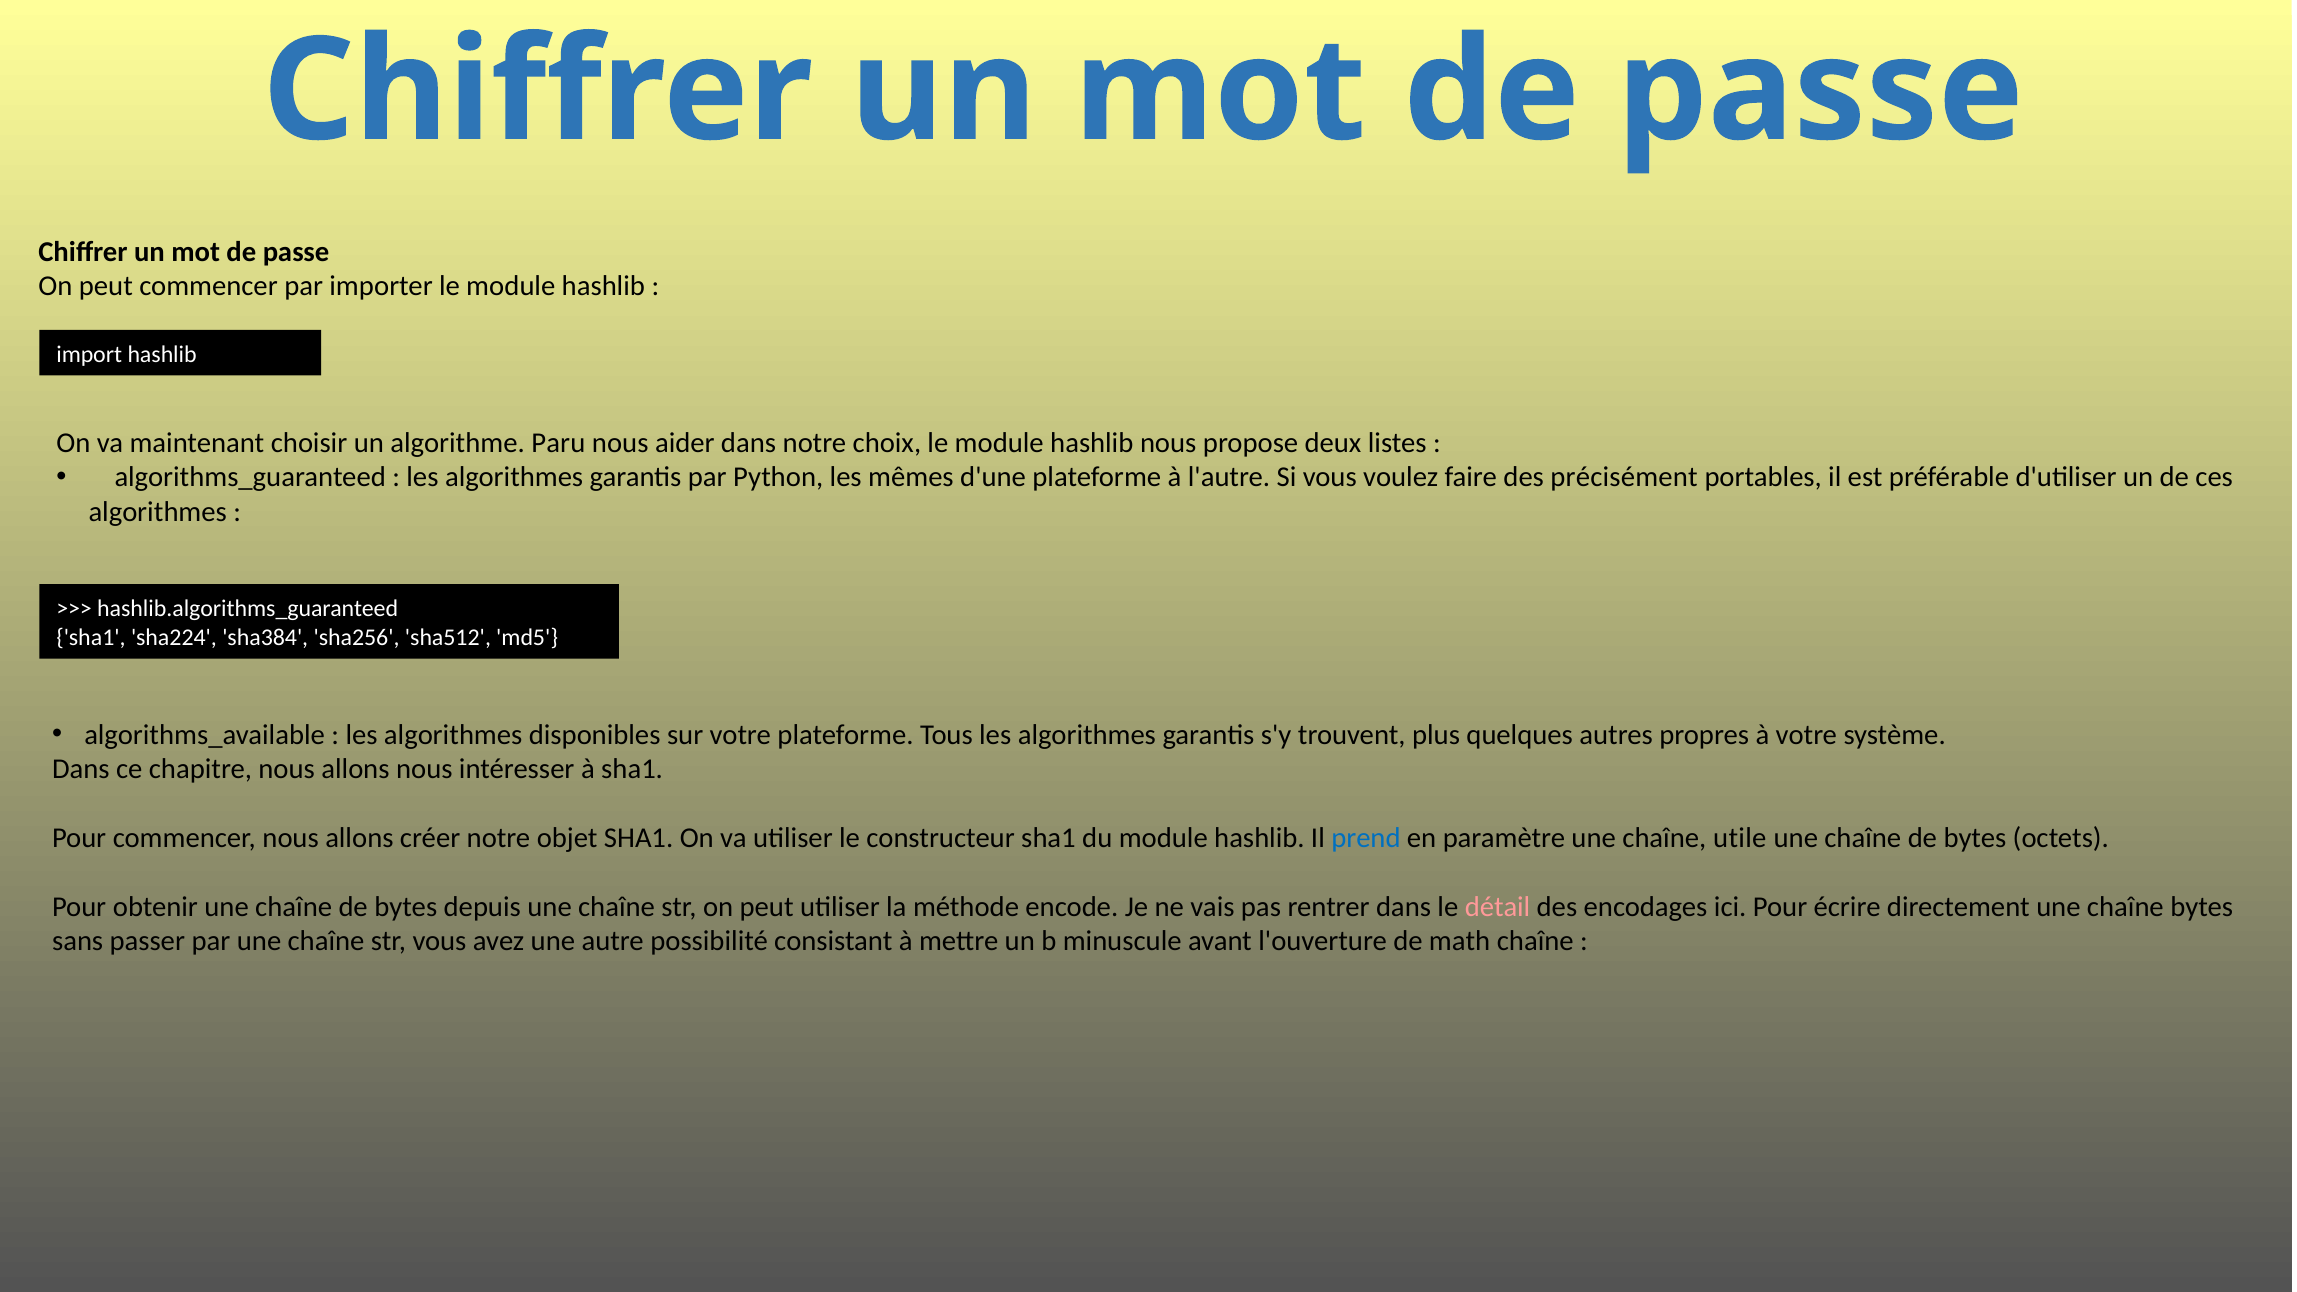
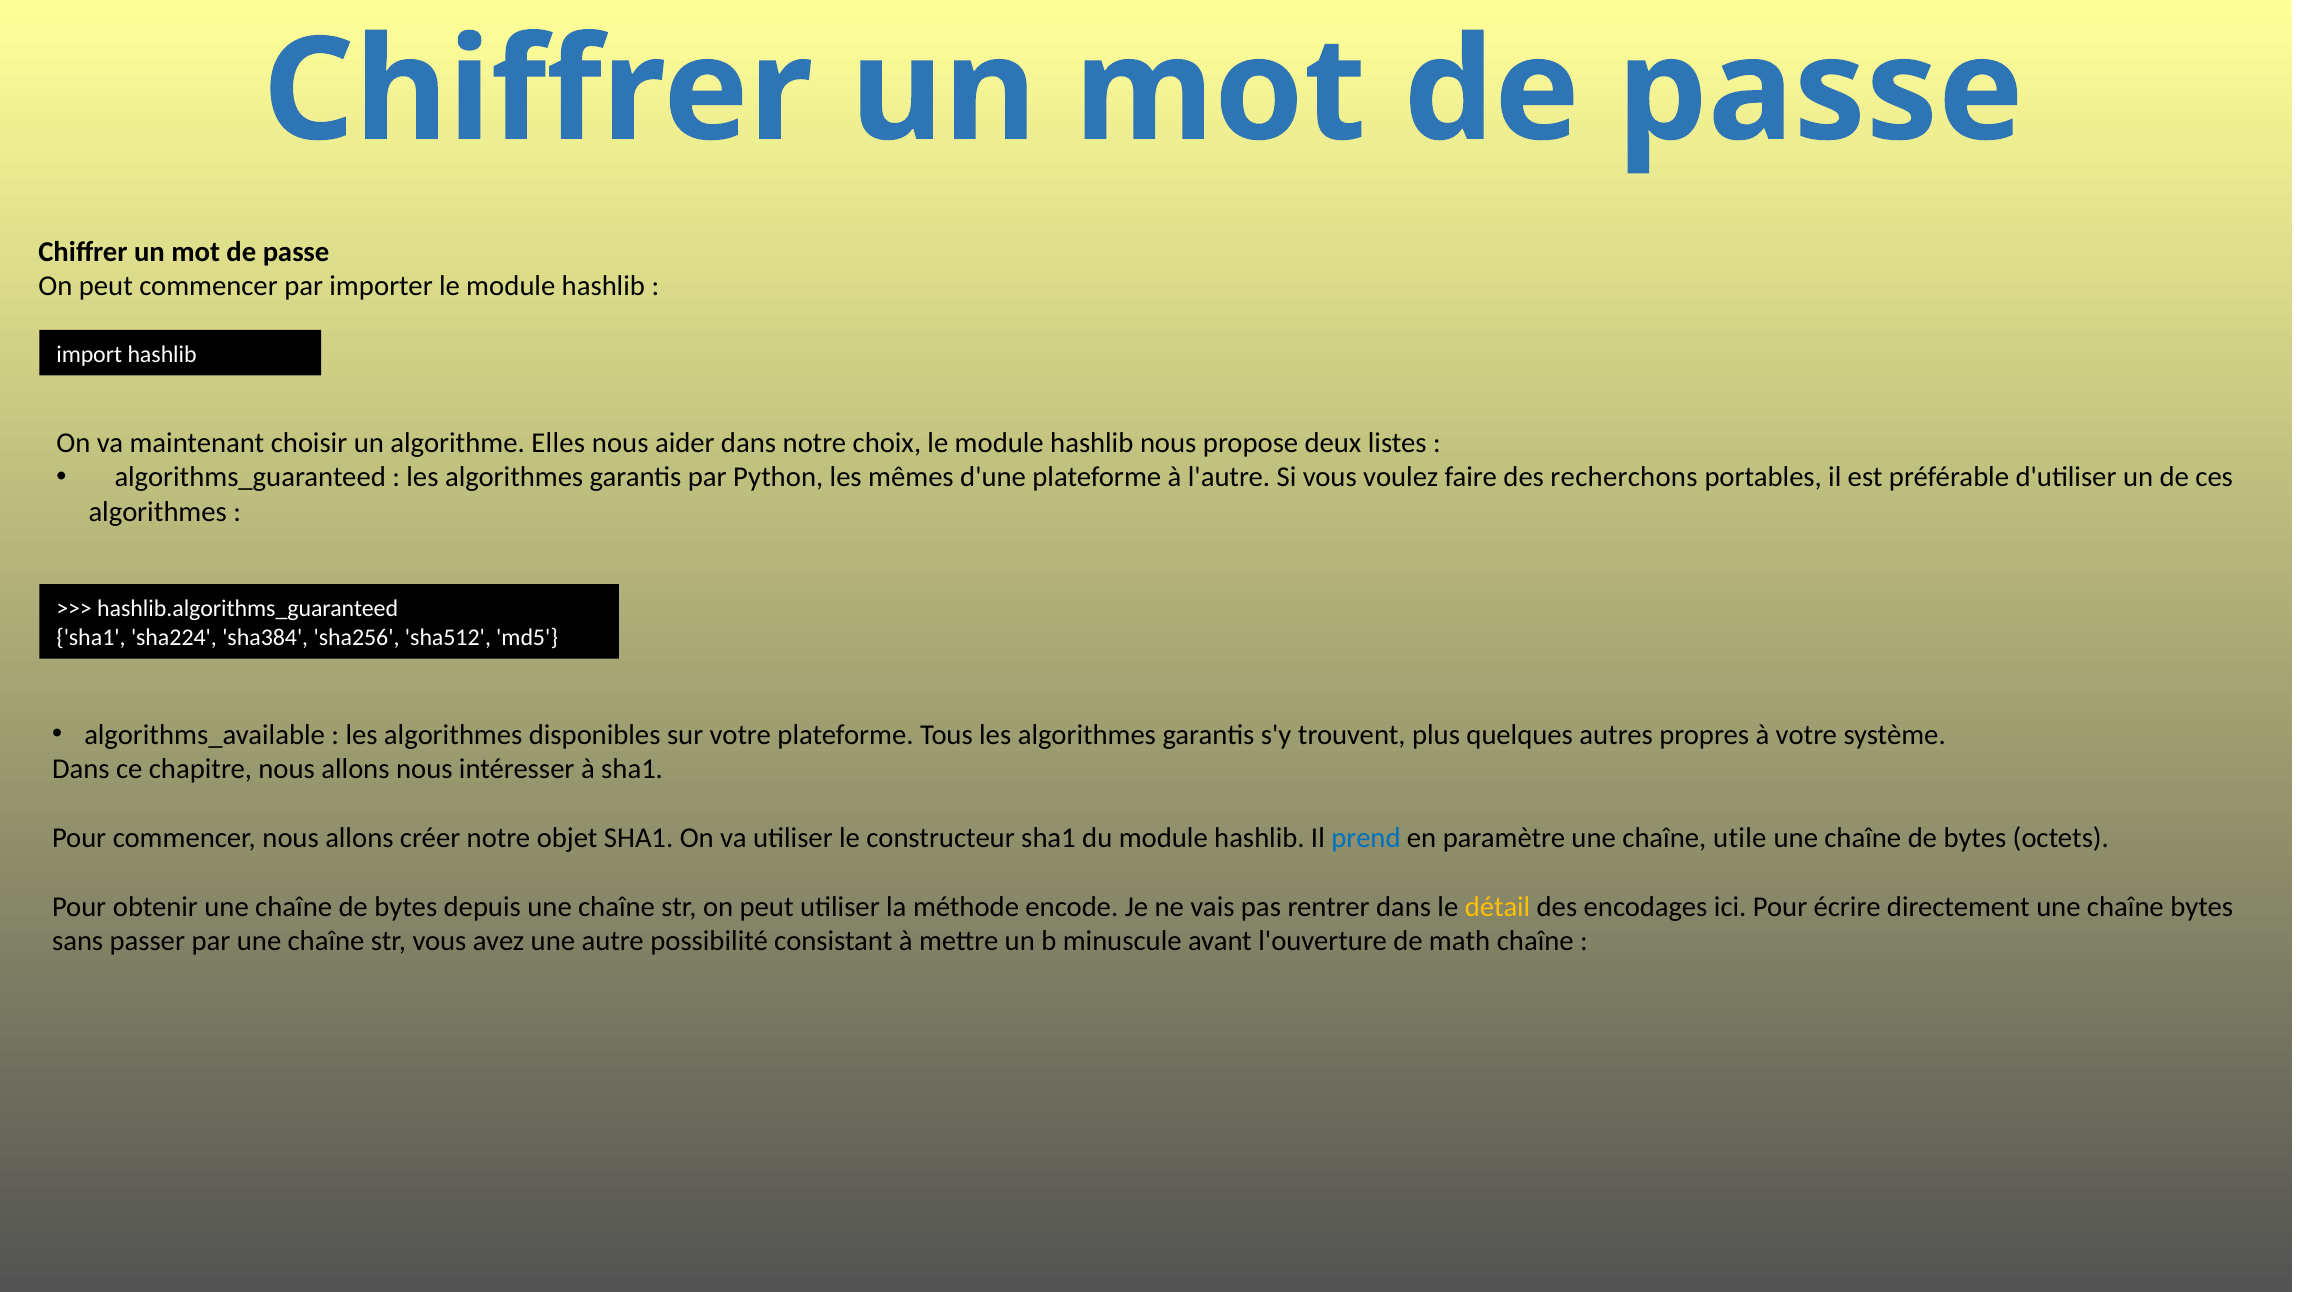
Paru: Paru -> Elles
précisément: précisément -> recherchons
détail colour: pink -> yellow
